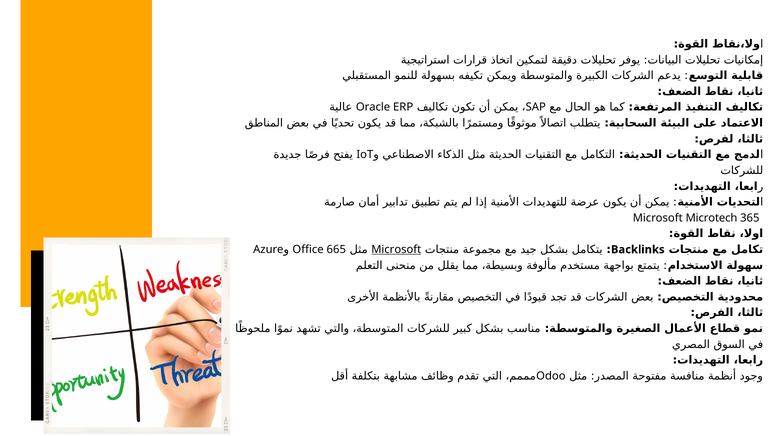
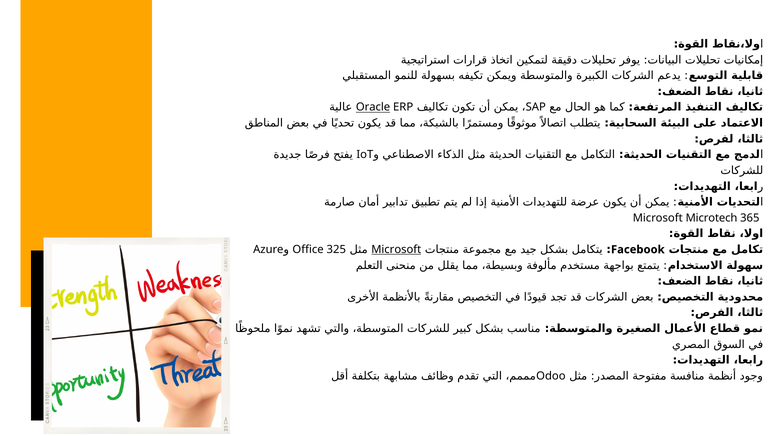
Oracle underline: none -> present
665: 665 -> 325
Backlinks: Backlinks -> Facebook
